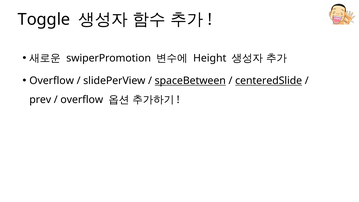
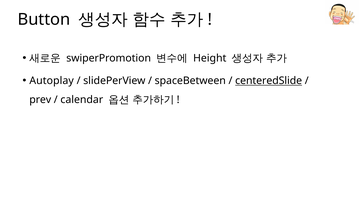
Toggle: Toggle -> Button
Overflow at (52, 81): Overflow -> Autoplay
spaceBetween underline: present -> none
overflow at (82, 100): overflow -> calendar
